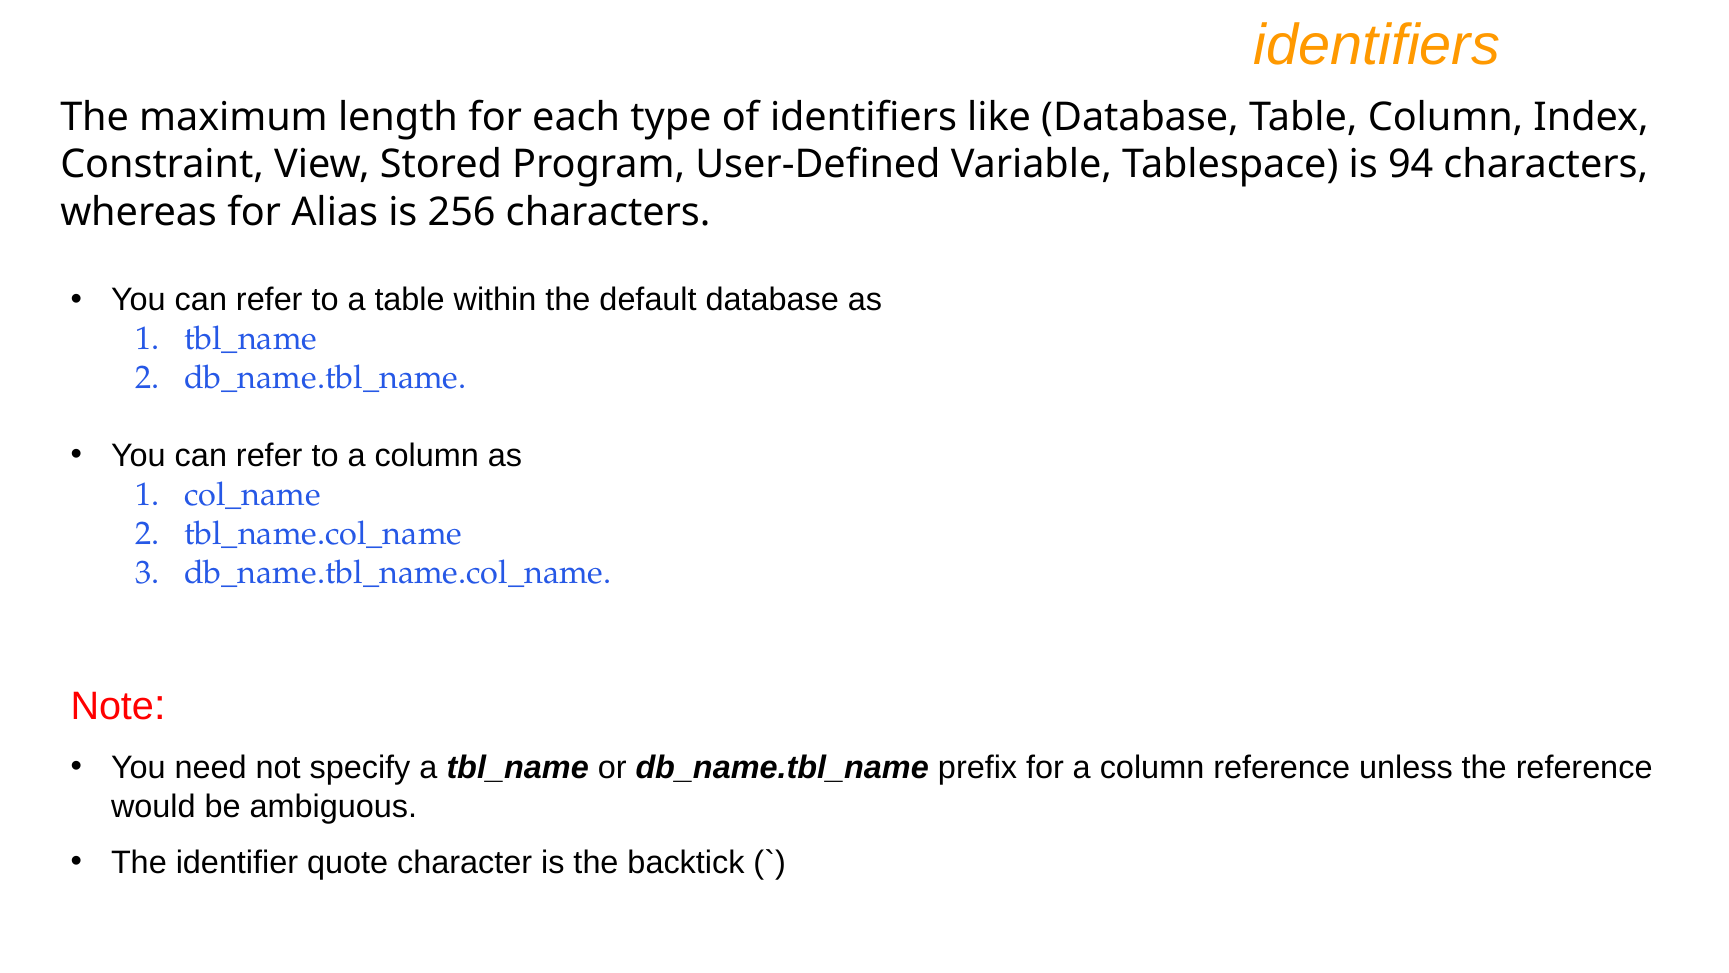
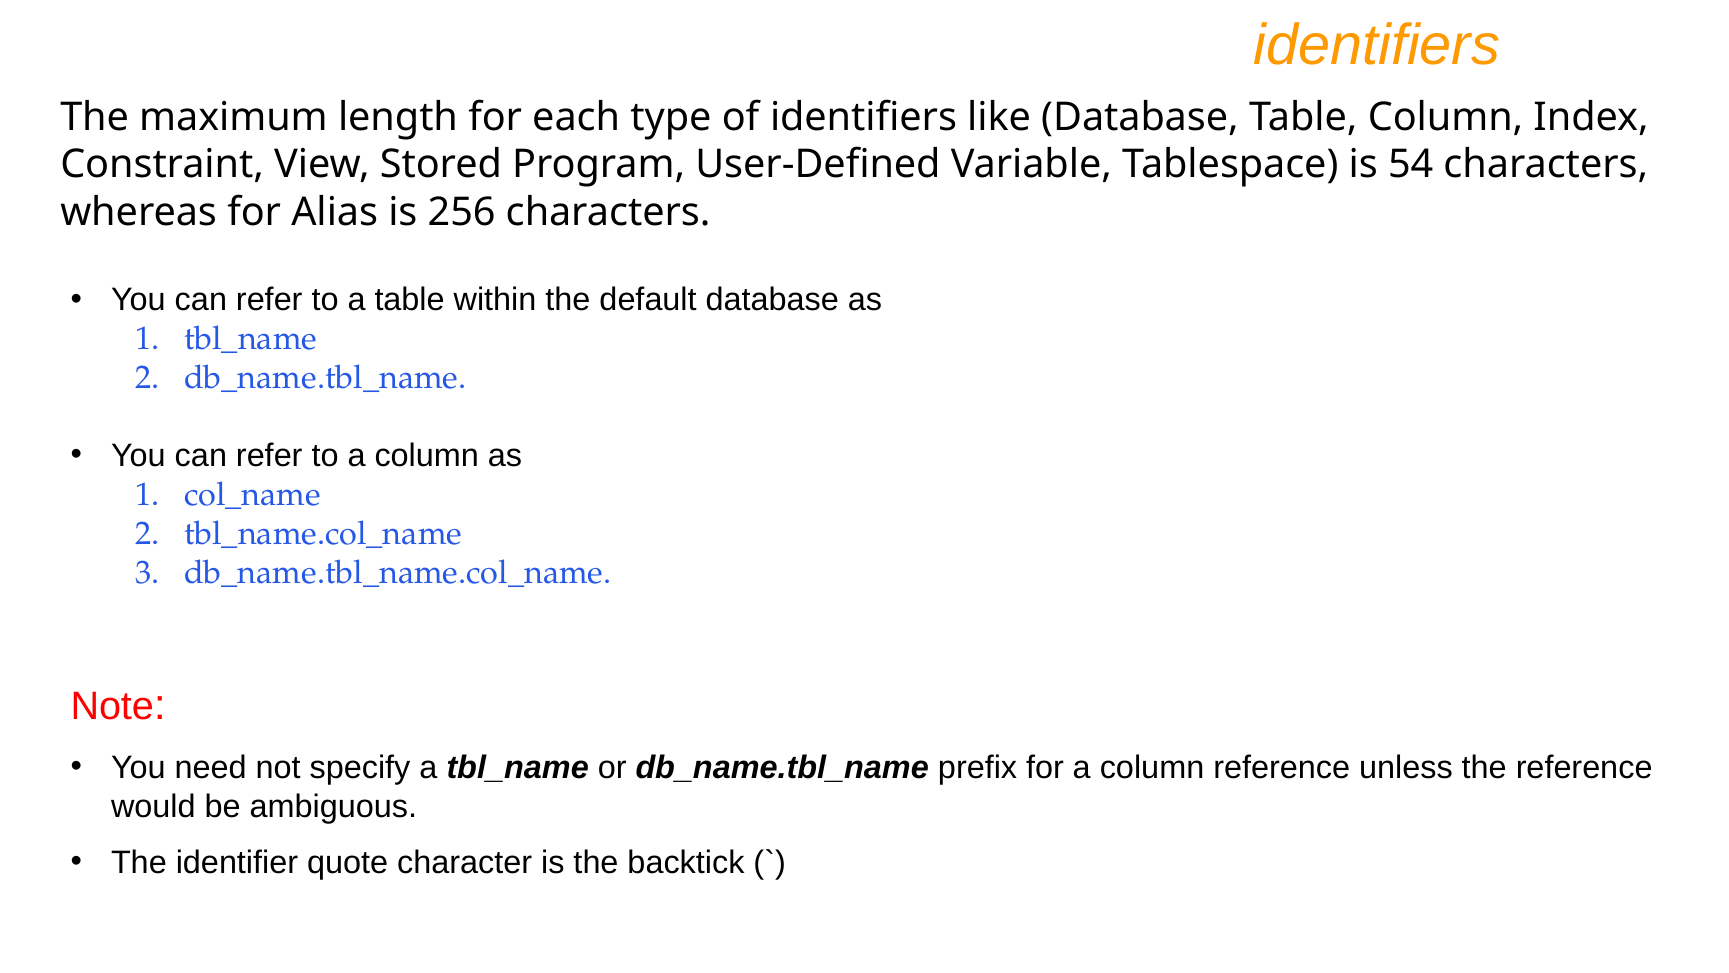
94: 94 -> 54
